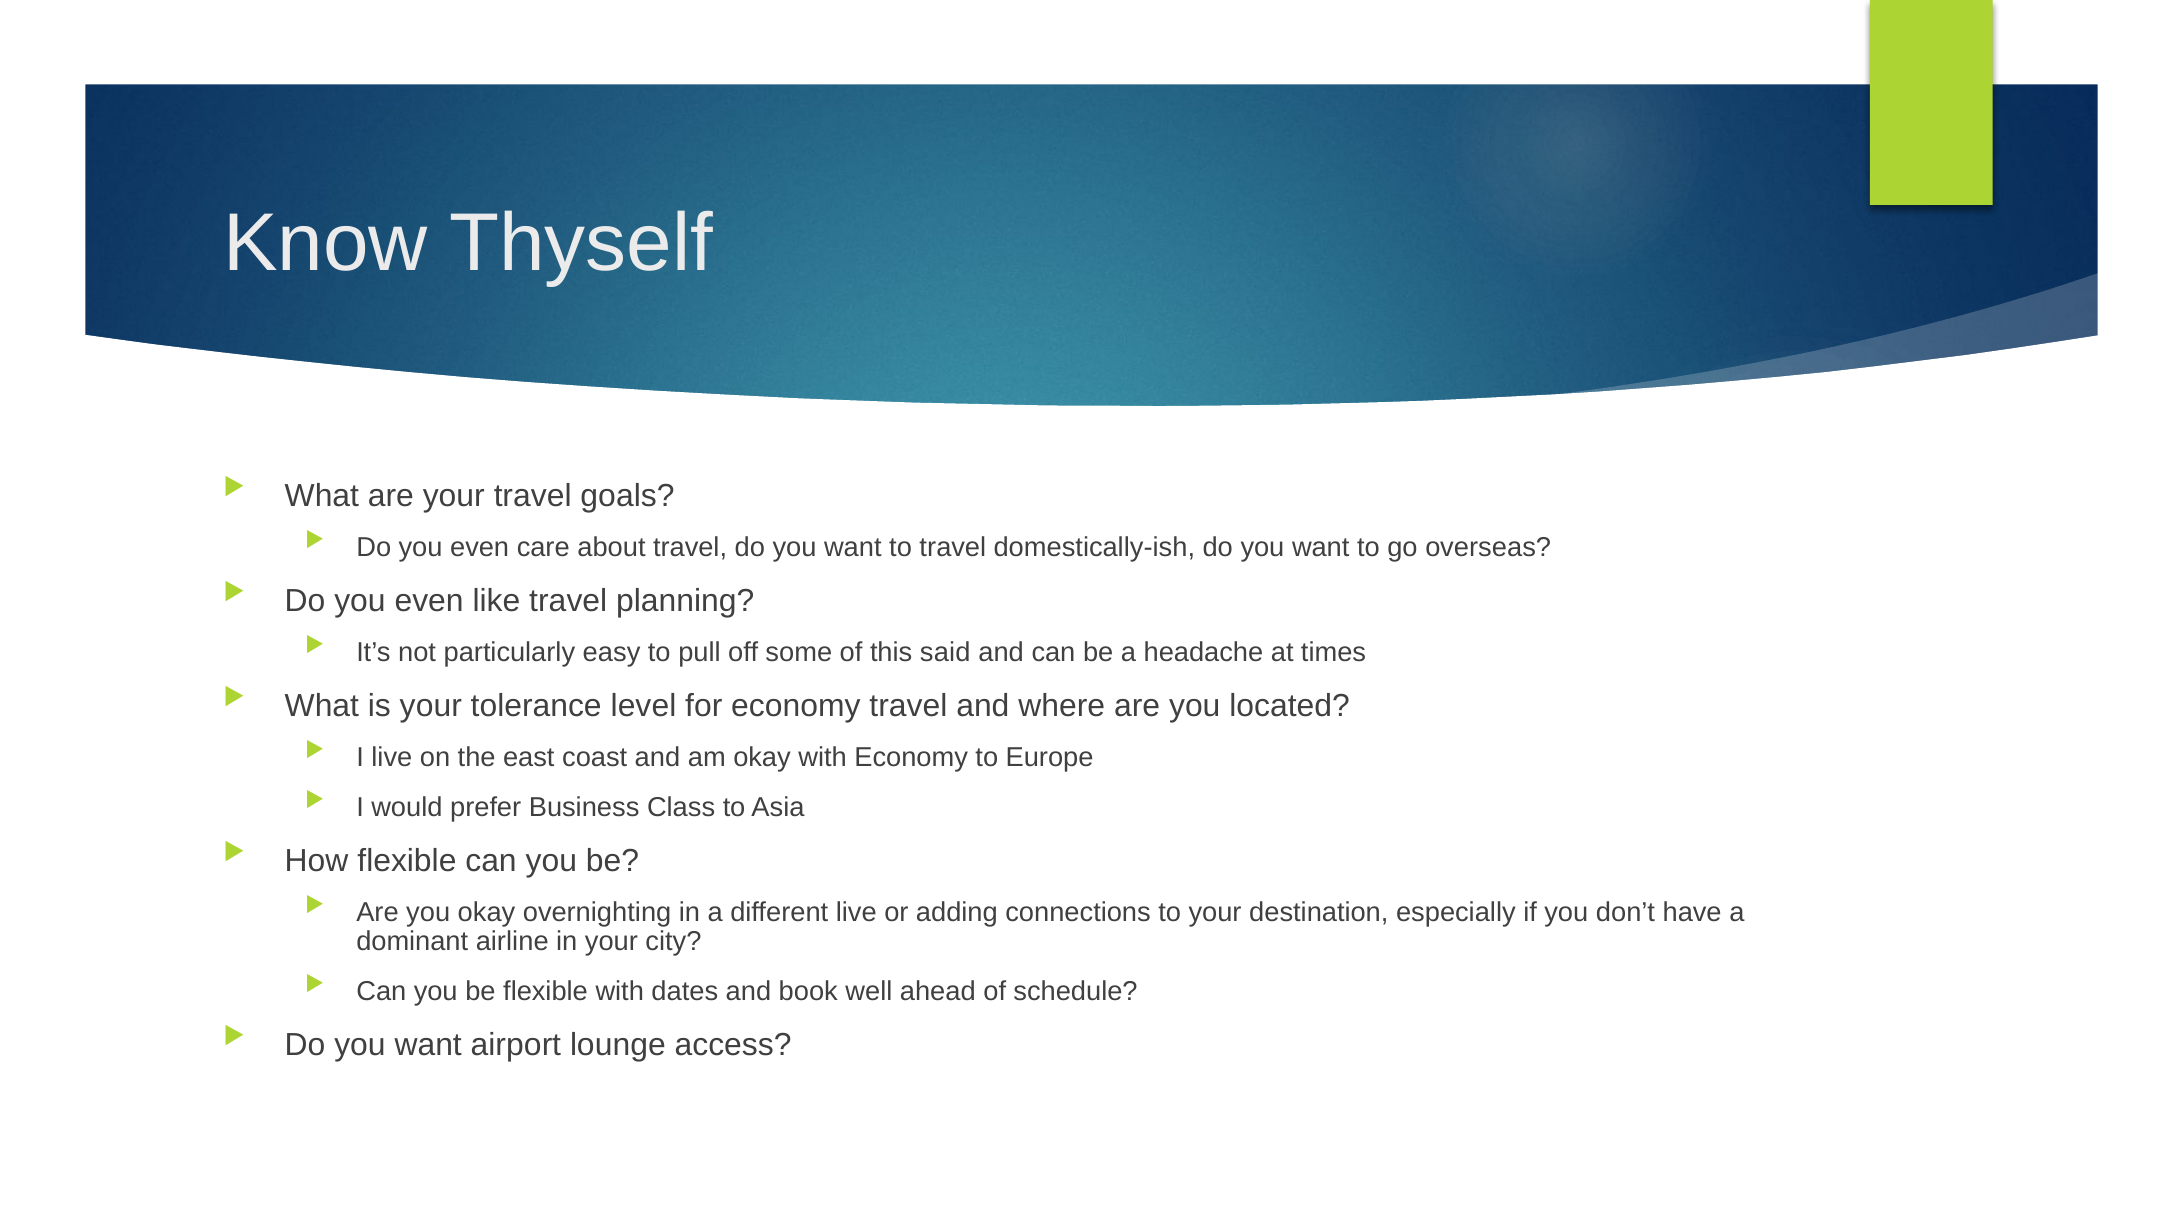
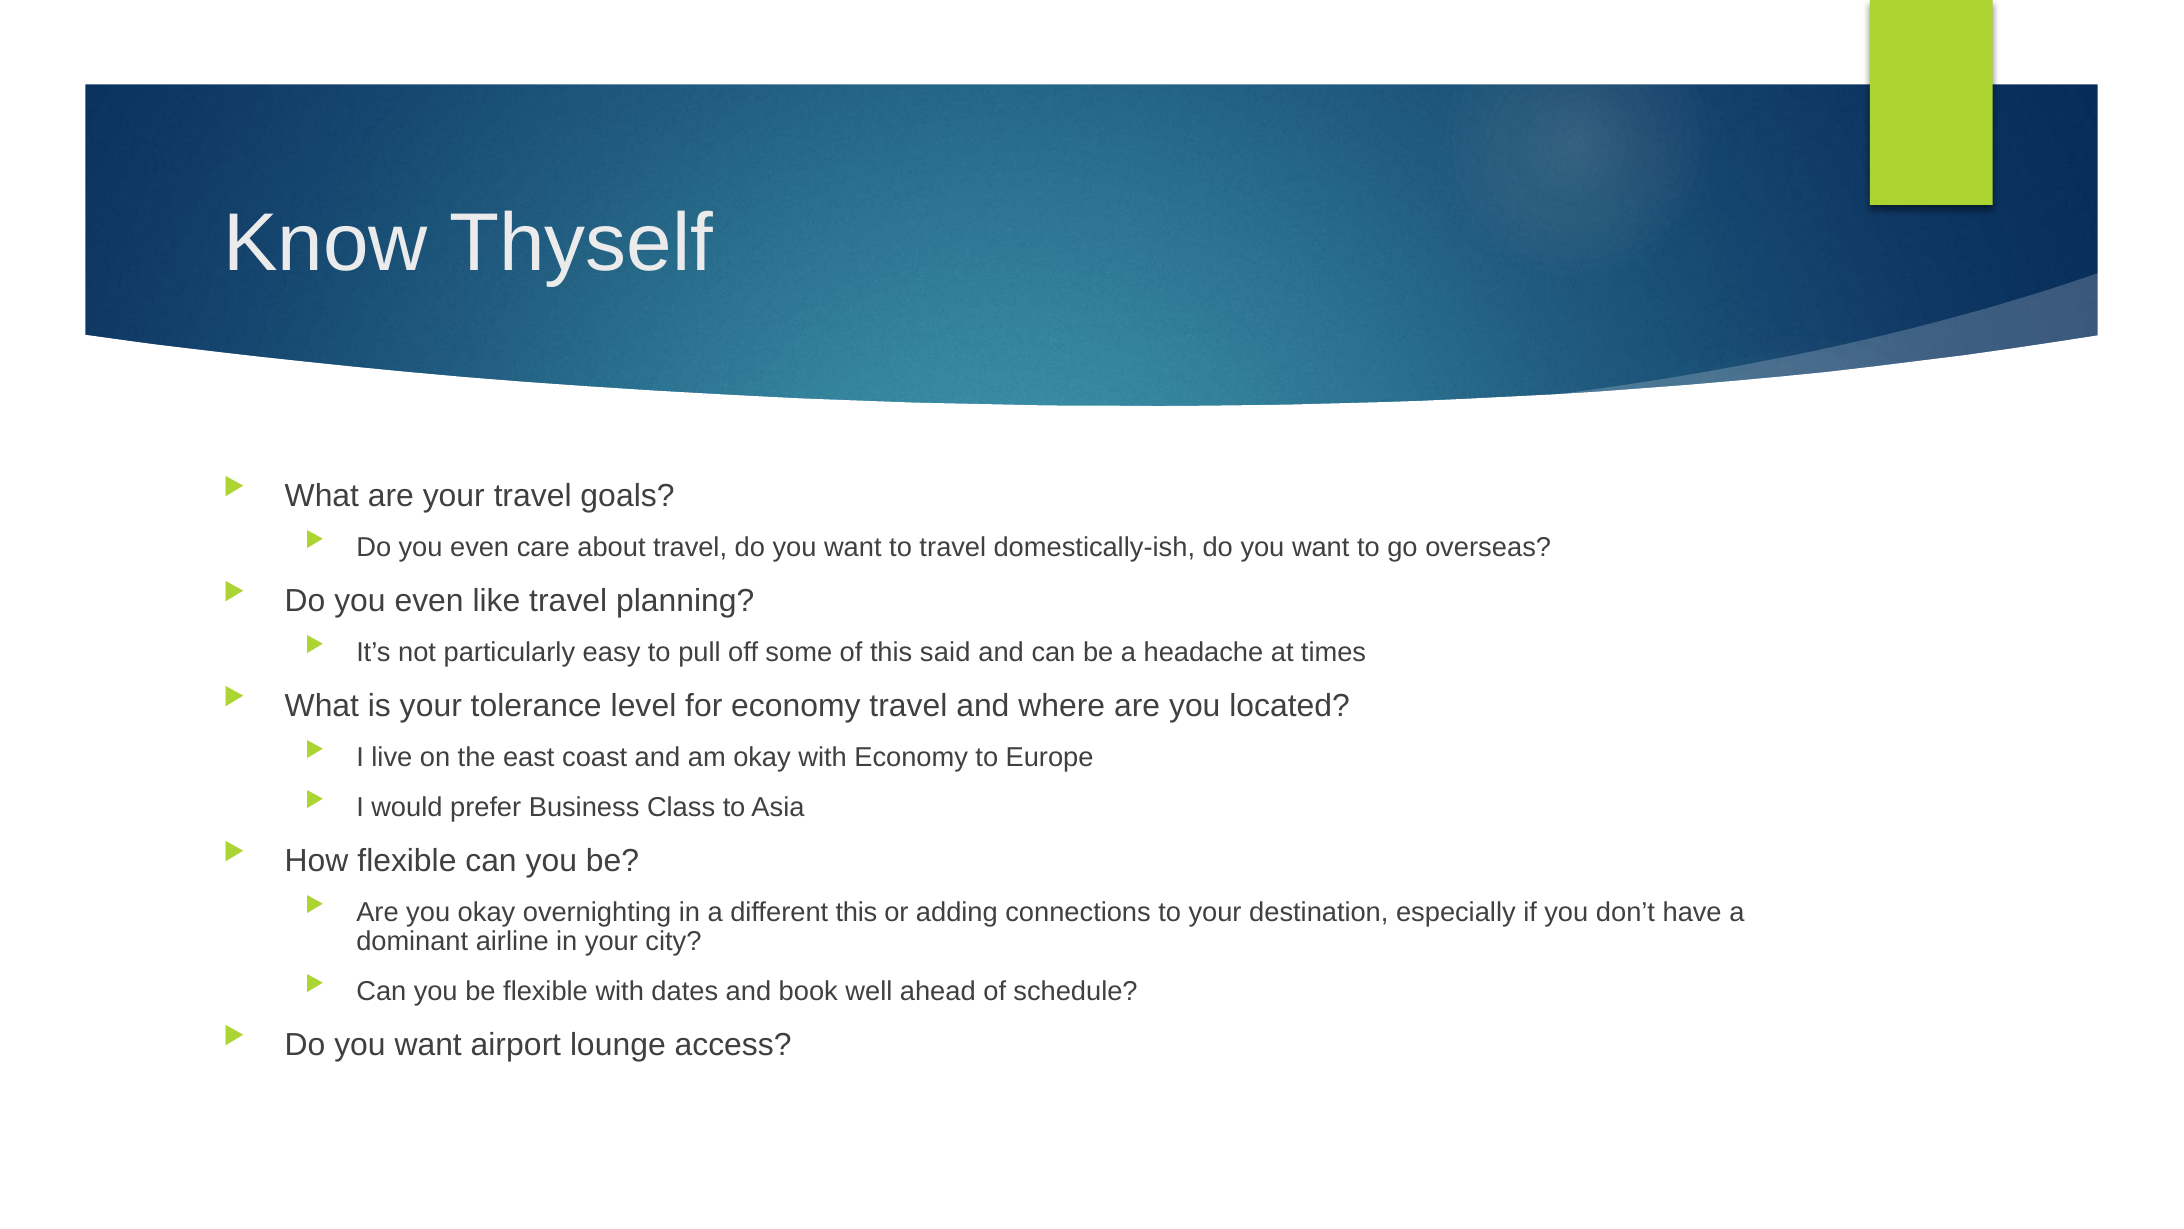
different live: live -> this
